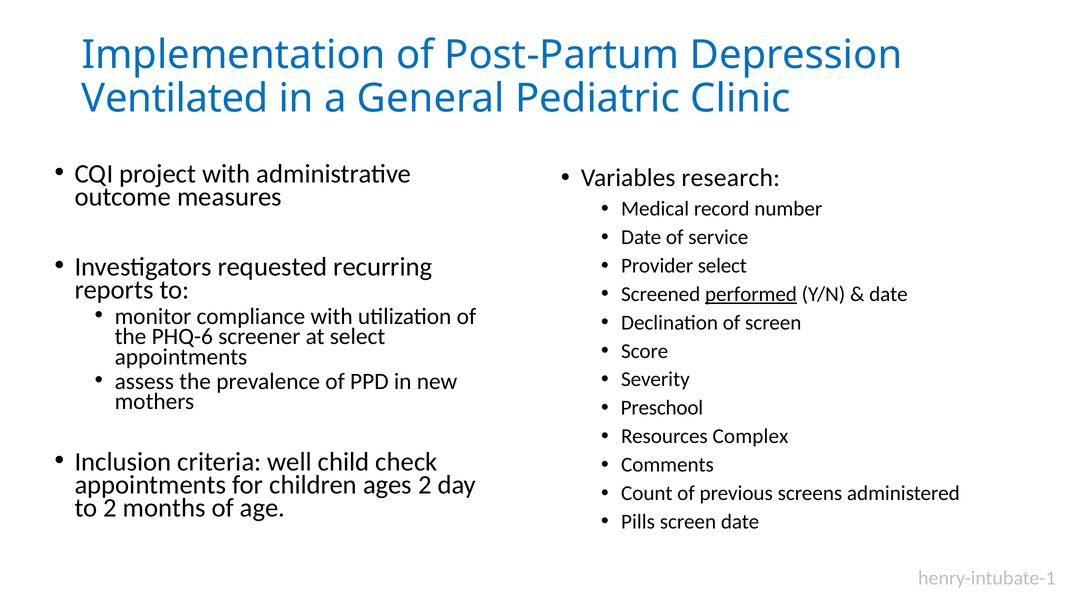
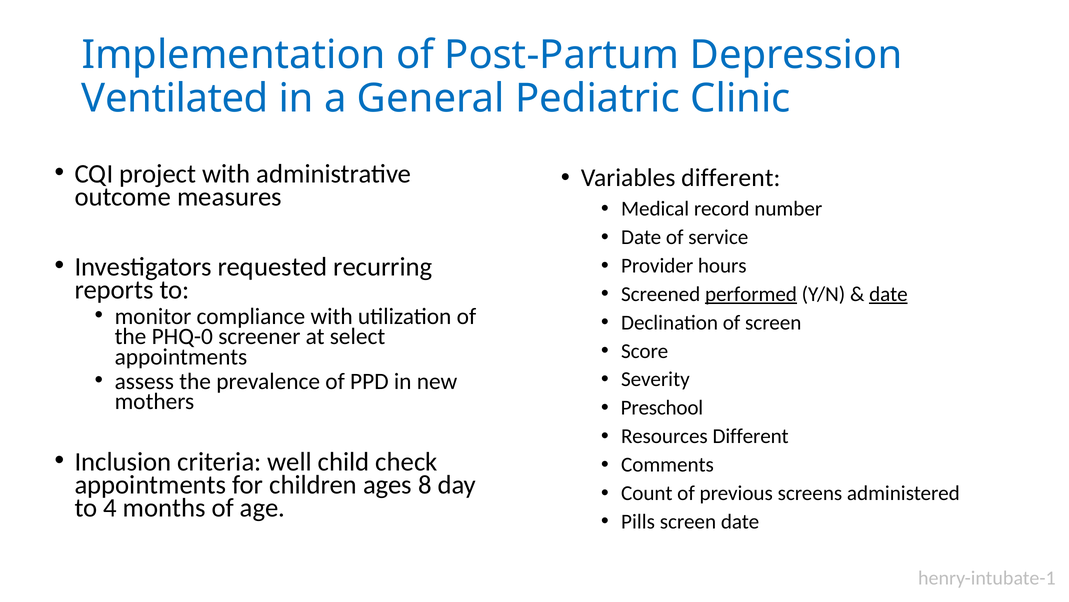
Variables research: research -> different
Provider select: select -> hours
date at (888, 294) underline: none -> present
PHQ-6: PHQ-6 -> PHQ-0
Resources Complex: Complex -> Different
ages 2: 2 -> 8
to 2: 2 -> 4
